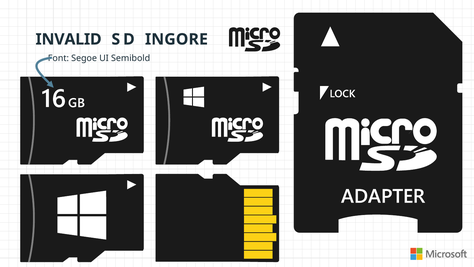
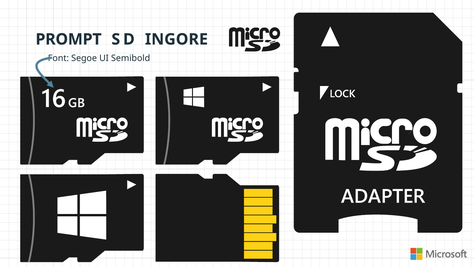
INVALID: INVALID -> PROMPT
